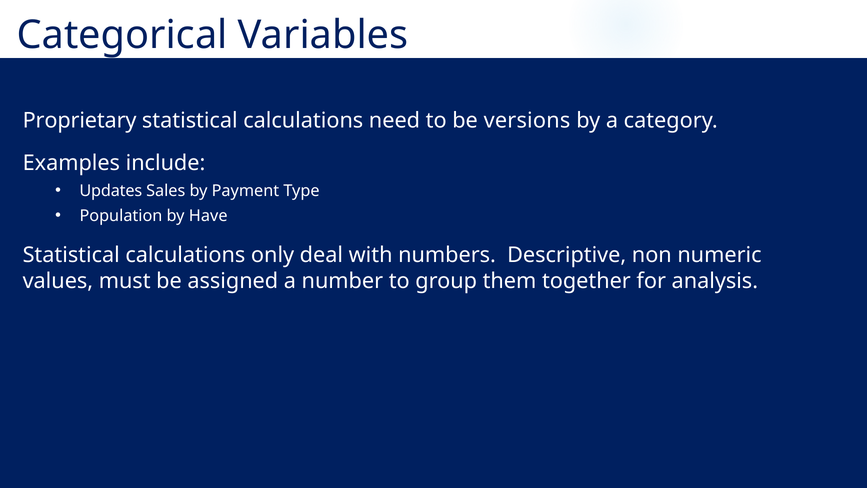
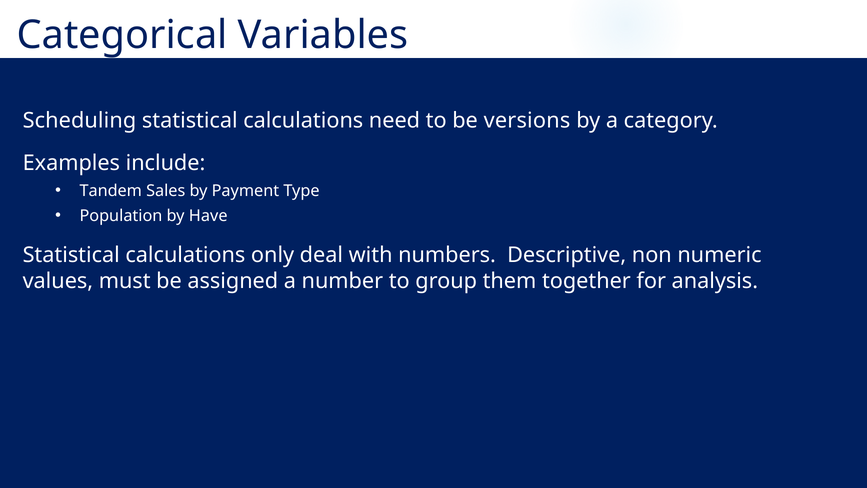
Proprietary: Proprietary -> Scheduling
Updates: Updates -> Tandem
